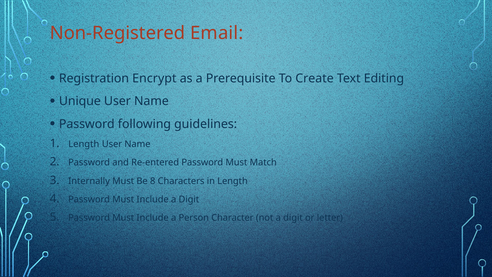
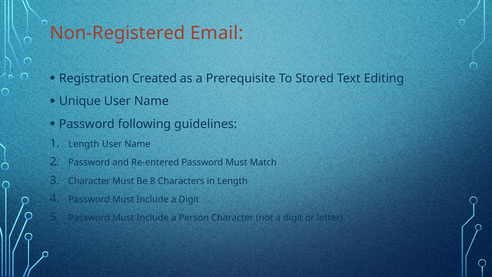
Encrypt: Encrypt -> Created
Create: Create -> Stored
Internally at (89, 181): Internally -> Character
